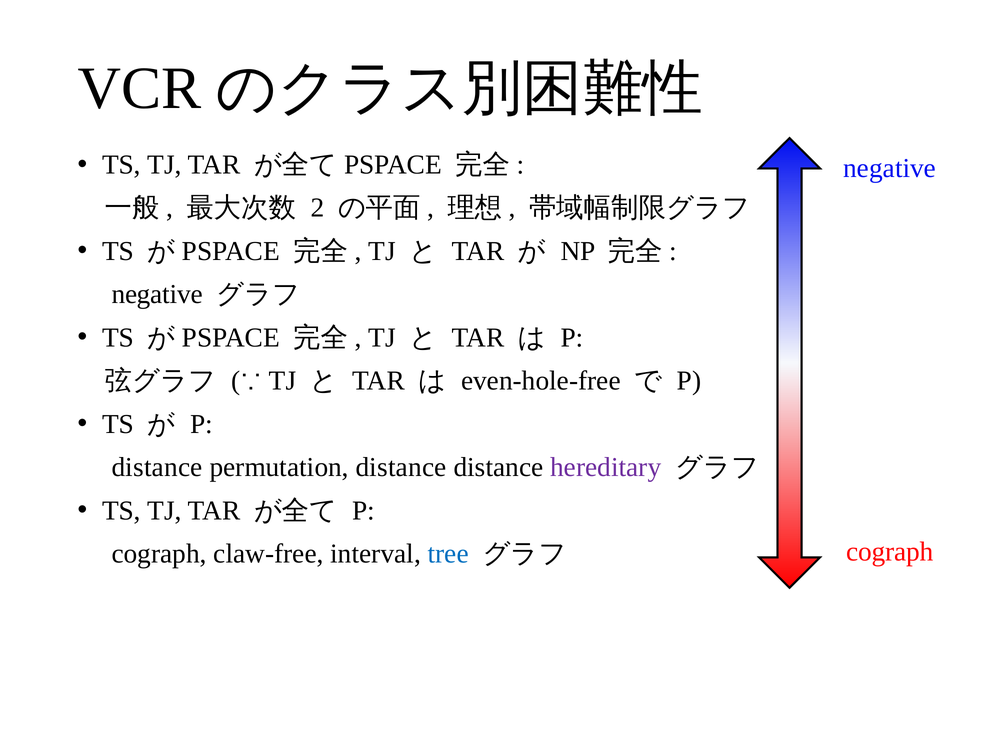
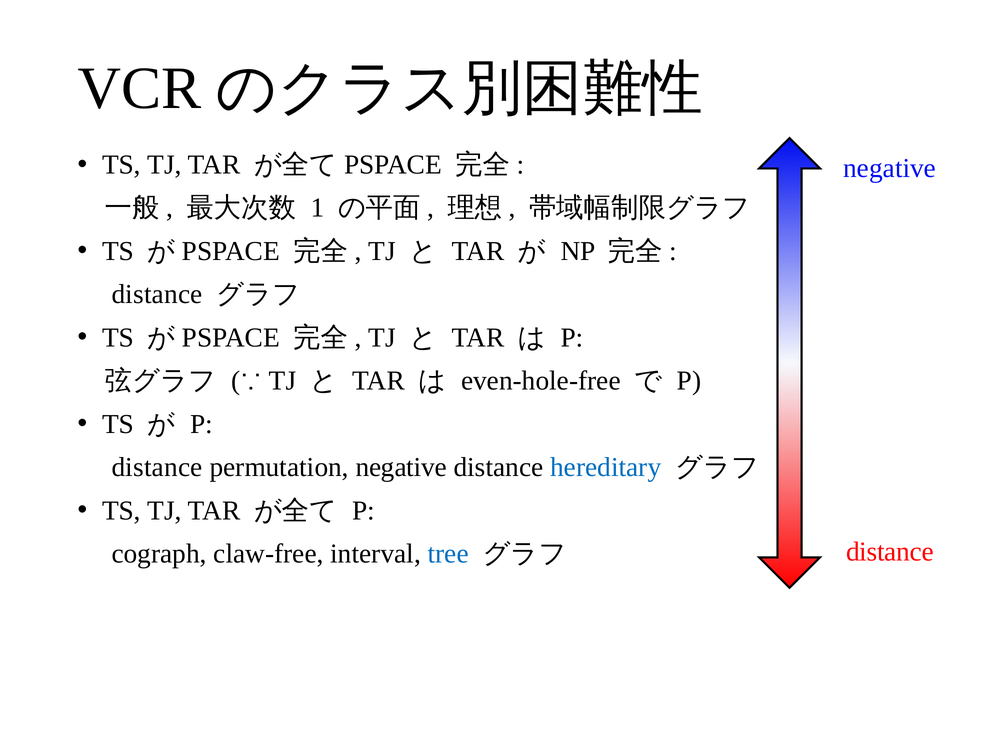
2: 2 -> 1
negative at (157, 295): negative -> distance
permutation distance: distance -> negative
hereditary colour: purple -> blue
cograph at (890, 552): cograph -> distance
